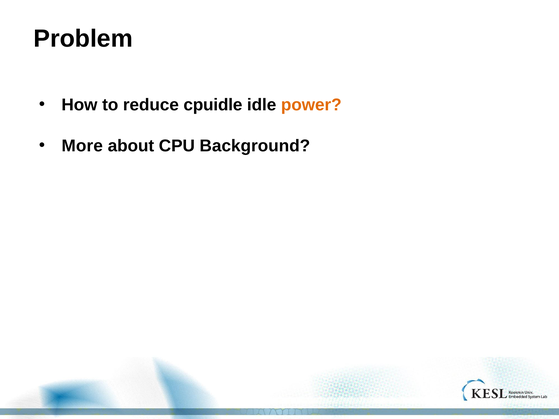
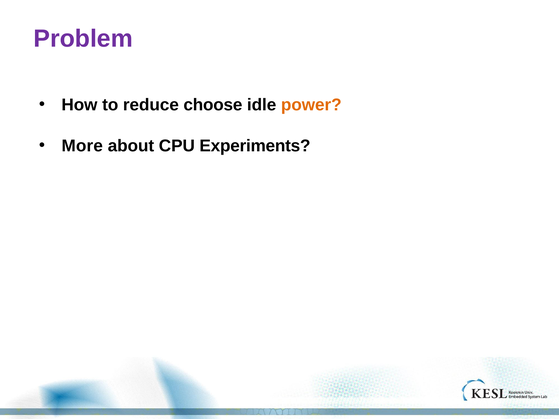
Problem colour: black -> purple
cpuidle: cpuidle -> choose
Background: Background -> Experiments
